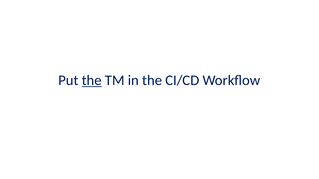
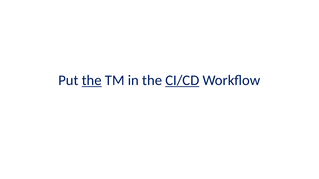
CI/CD underline: none -> present
